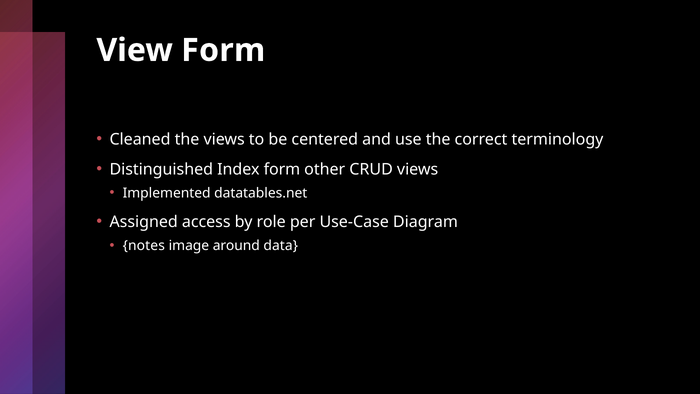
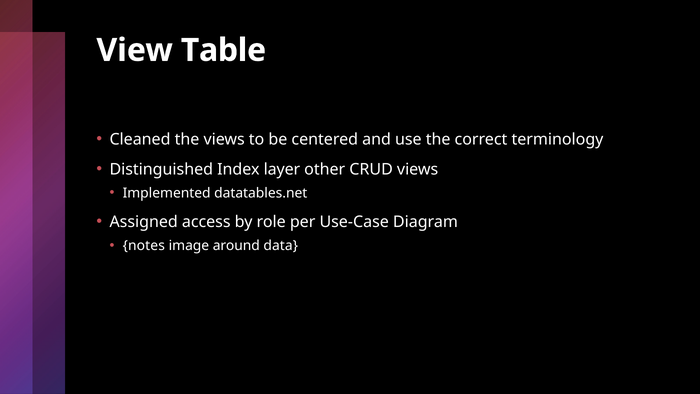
View Form: Form -> Table
Index form: form -> layer
